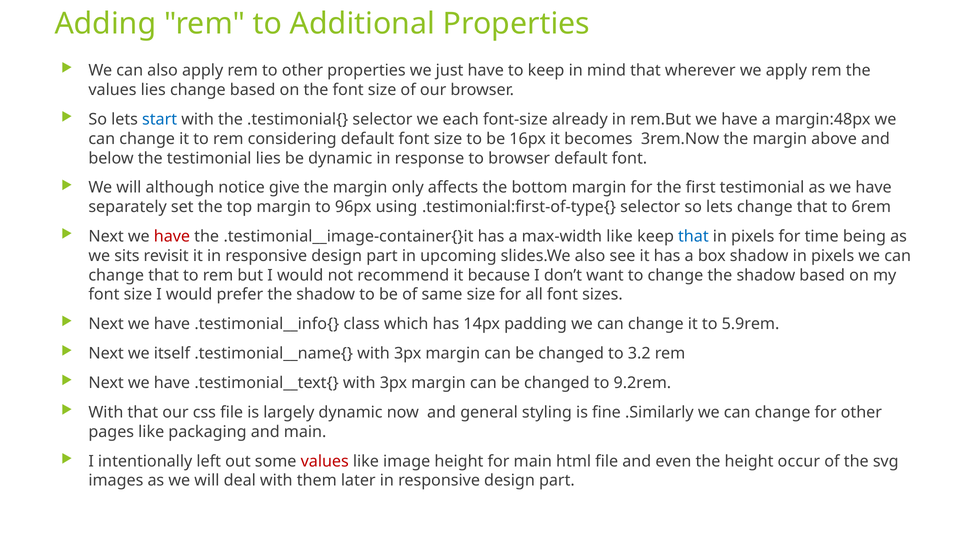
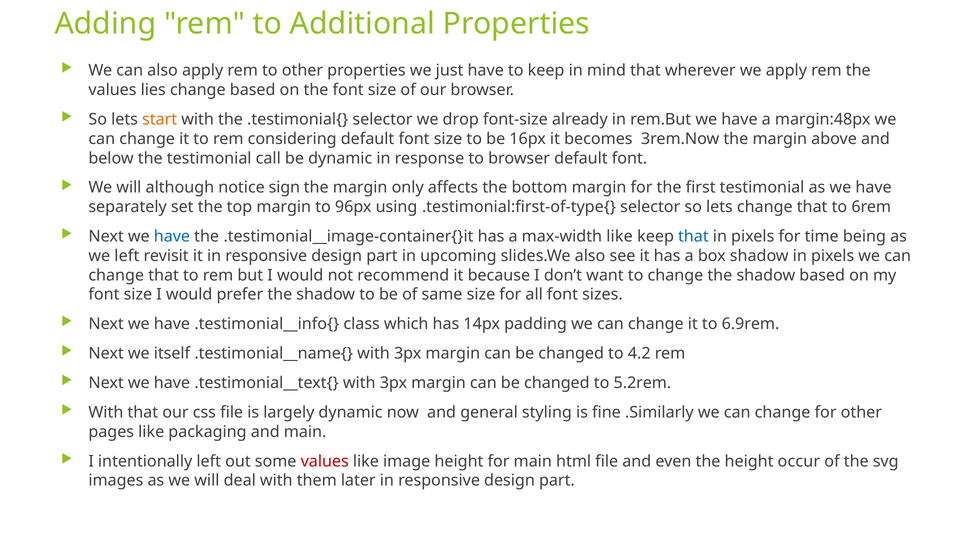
start colour: blue -> orange
each: each -> drop
testimonial lies: lies -> call
give: give -> sign
have at (172, 237) colour: red -> blue
we sits: sits -> left
5.9rem: 5.9rem -> 6.9rem
3.2: 3.2 -> 4.2
9.2rem: 9.2rem -> 5.2rem
